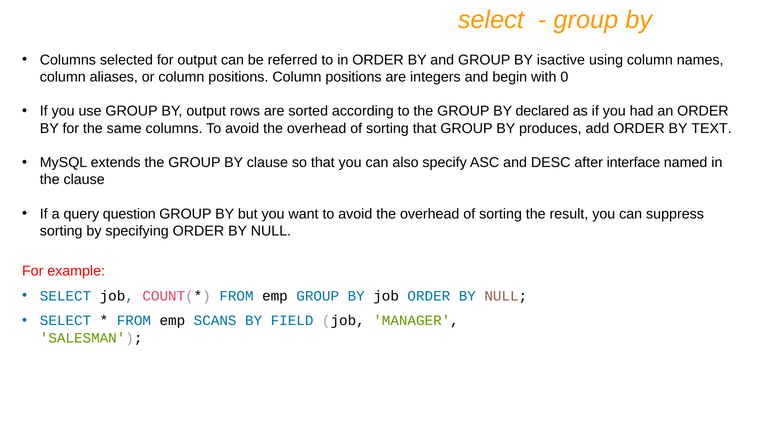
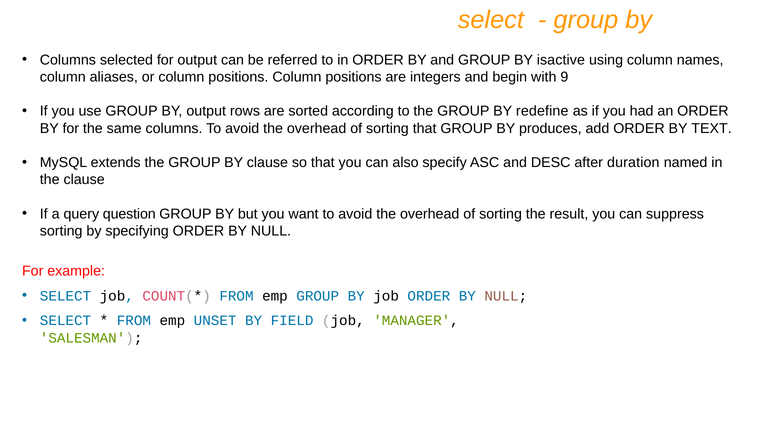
0: 0 -> 9
declared: declared -> redefine
interface: interface -> duration
SCANS: SCANS -> UNSET
